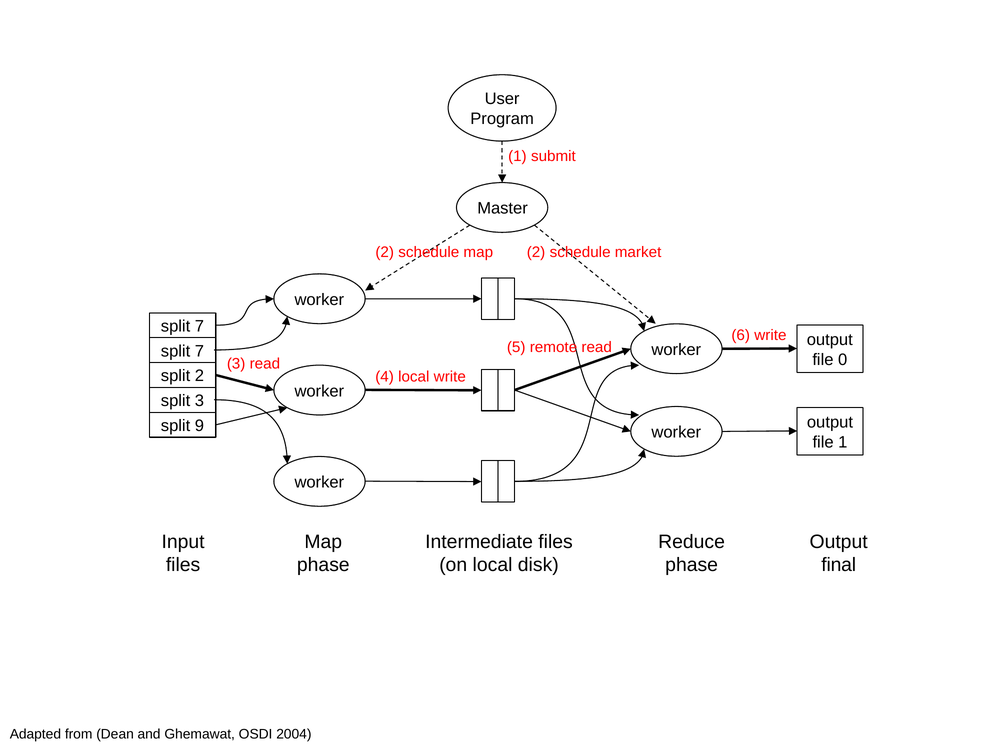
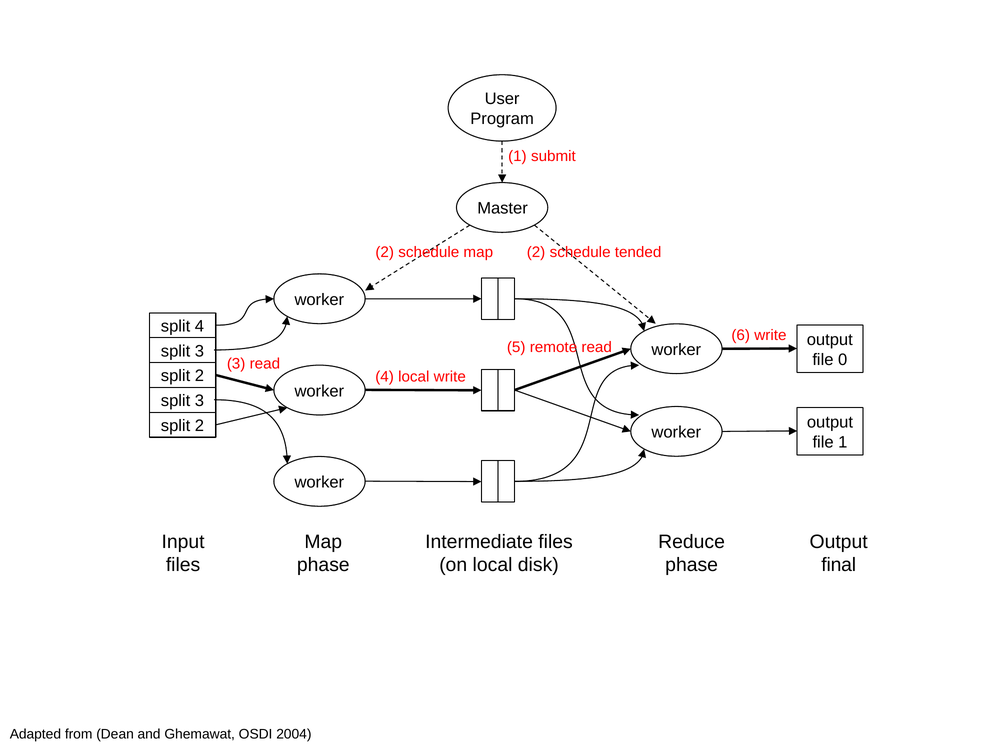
market: market -> tended
7 at (199, 326): 7 -> 4
7 at (199, 351): 7 -> 3
9 at (199, 426): 9 -> 2
